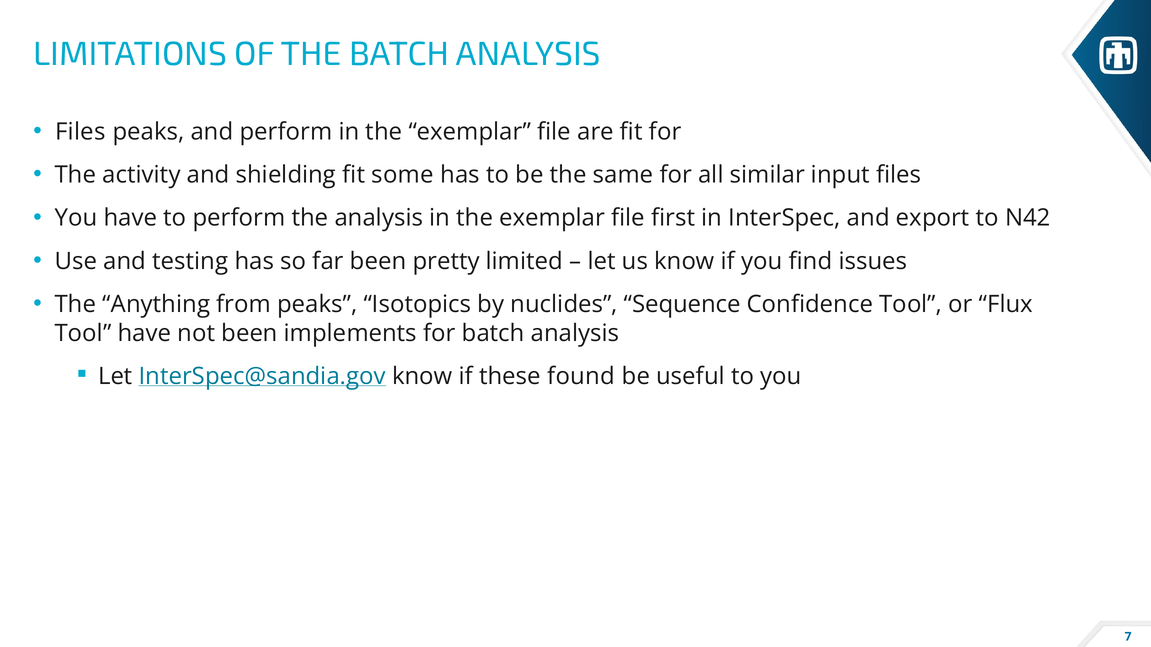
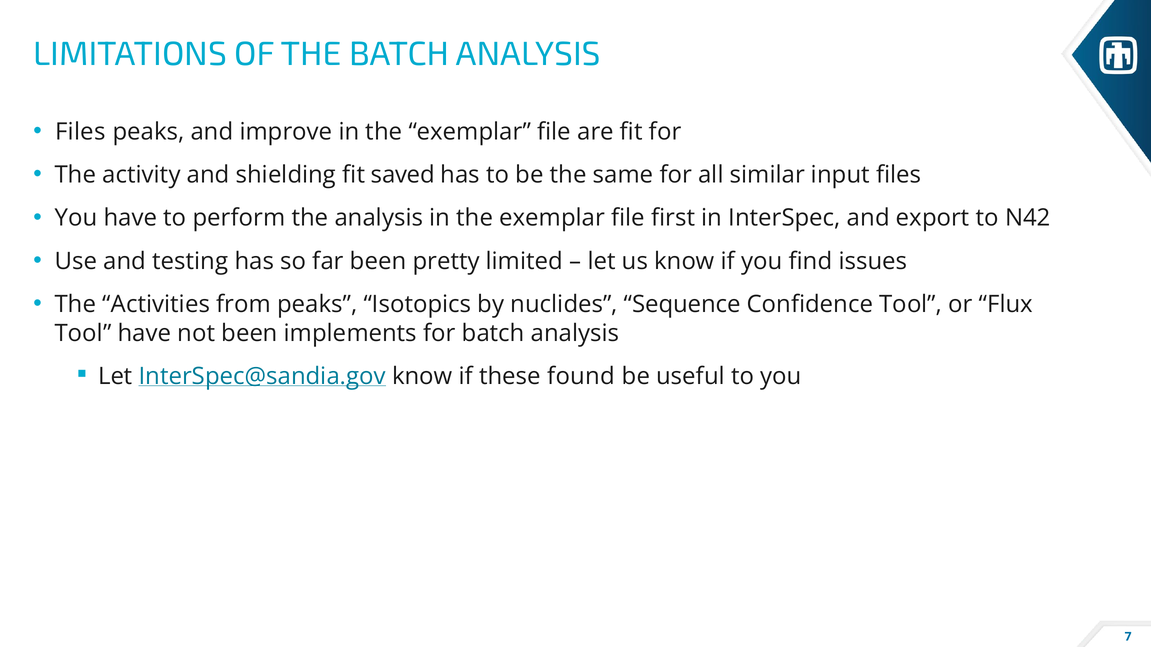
and perform: perform -> improve
some: some -> saved
Anything: Anything -> Activities
